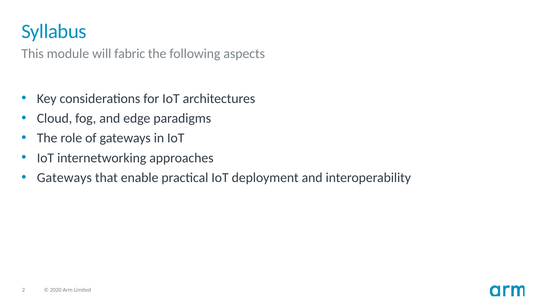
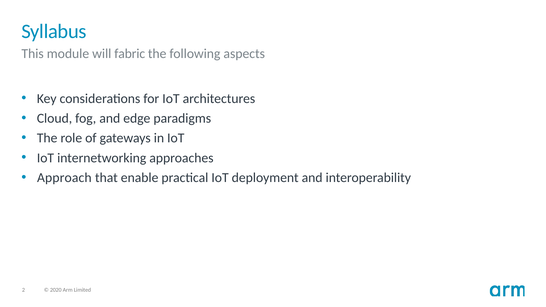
Gateways at (64, 178): Gateways -> Approach
